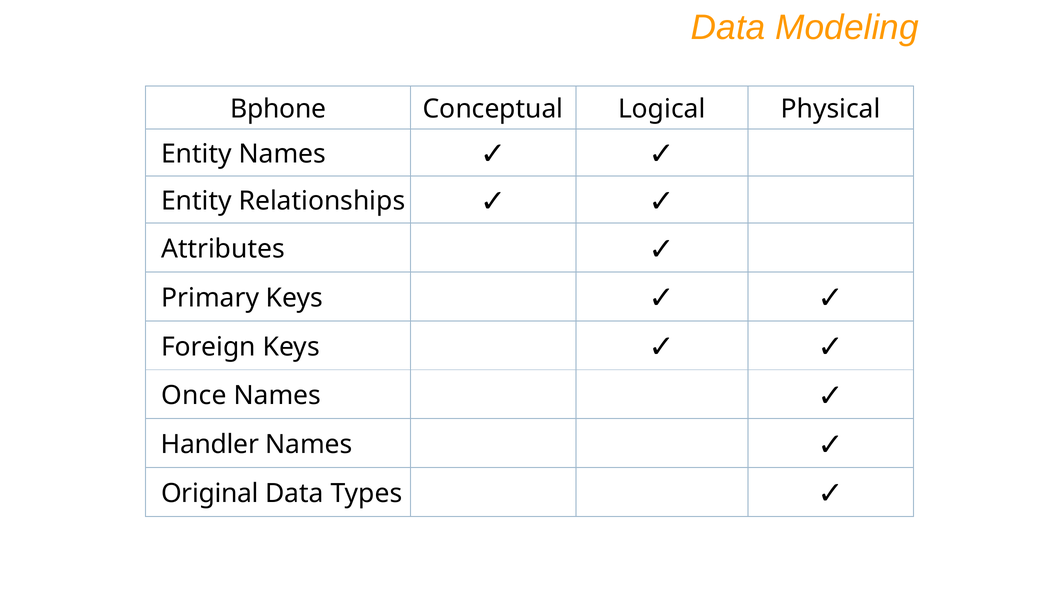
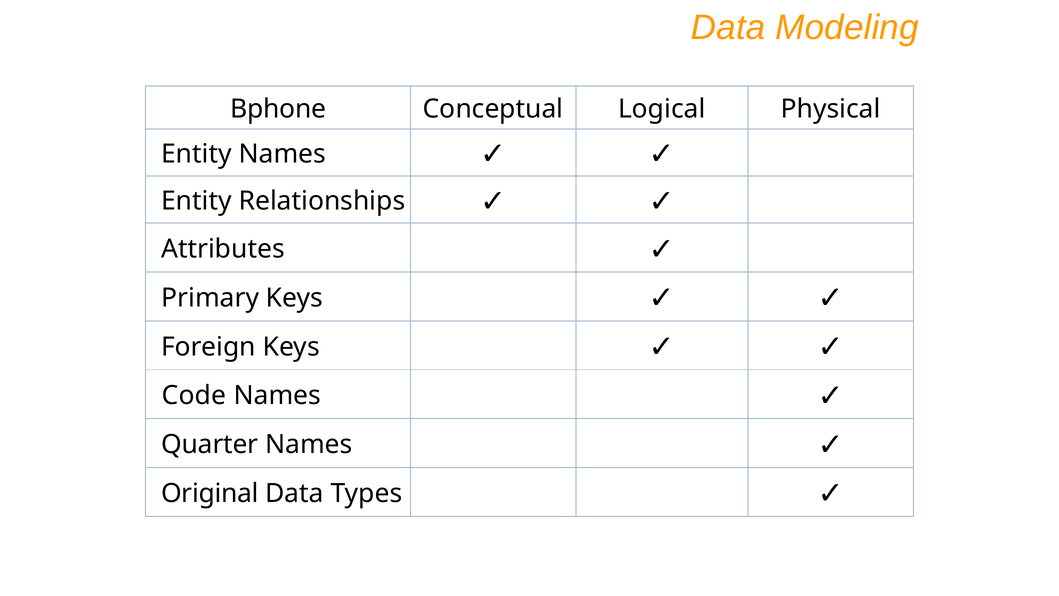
Once: Once -> Code
Handler: Handler -> Quarter
